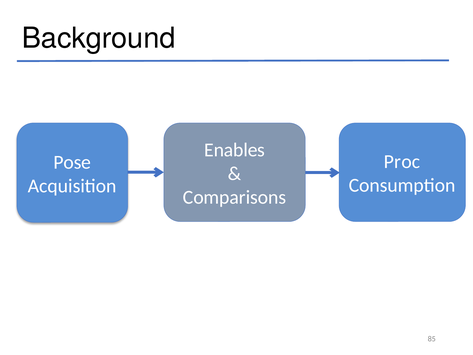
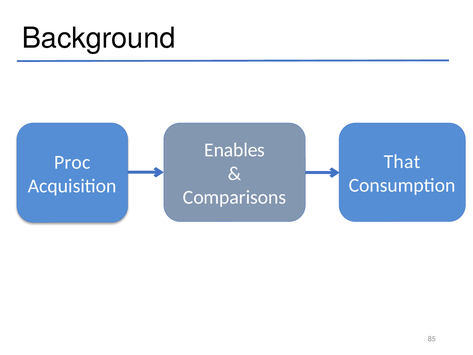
Proc: Proc -> That
Pose: Pose -> Proc
